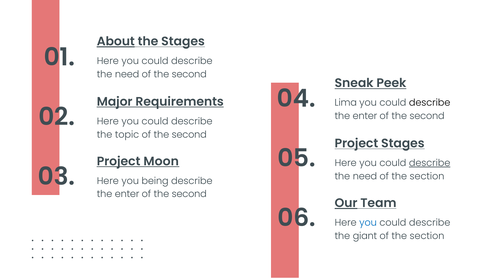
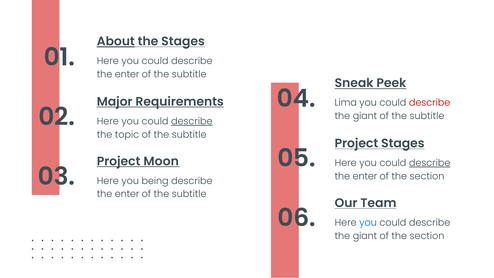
need at (127, 74): need -> enter
second at (189, 74): second -> subtitle
describe at (430, 103) colour: black -> red
enter at (365, 116): enter -> giant
second at (427, 116): second -> subtitle
describe at (192, 121) underline: none -> present
topic of the second: second -> subtitle
need at (365, 176): need -> enter
second at (189, 194): second -> subtitle
Our underline: present -> none
